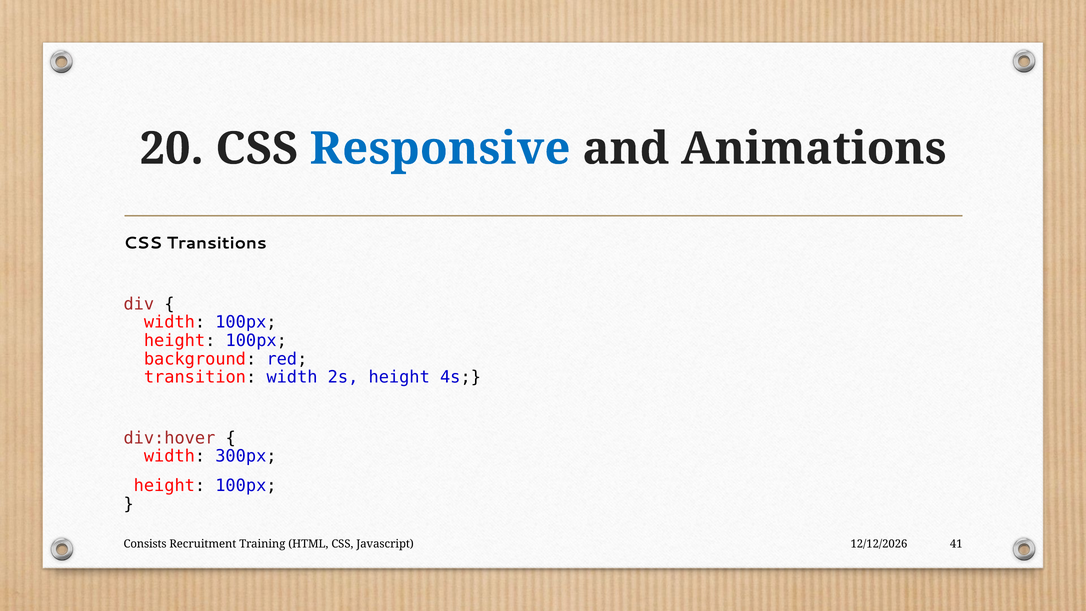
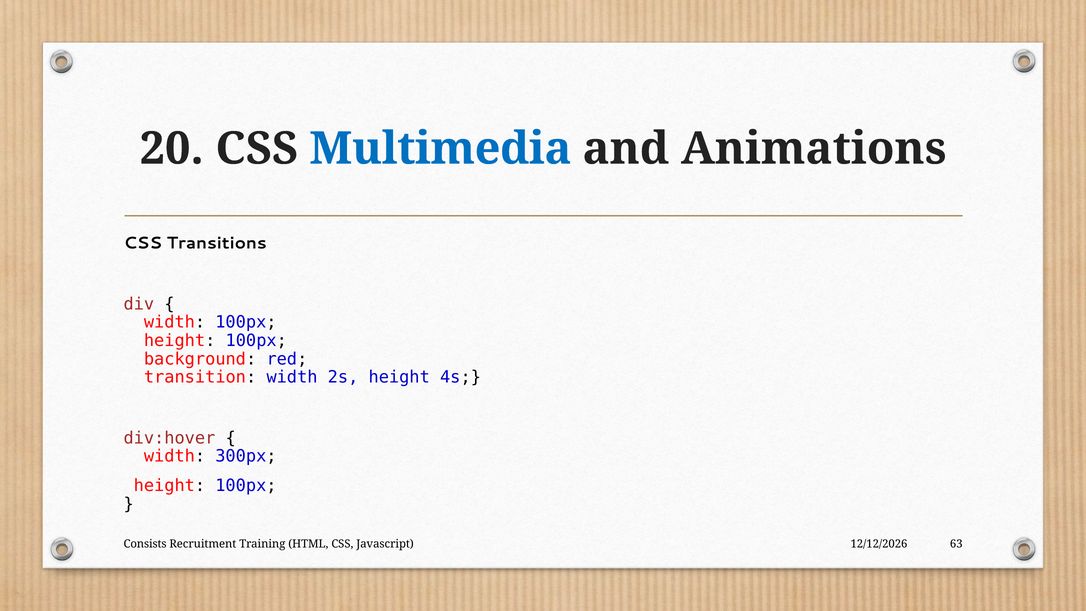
Responsive: Responsive -> Multimedia
41: 41 -> 63
